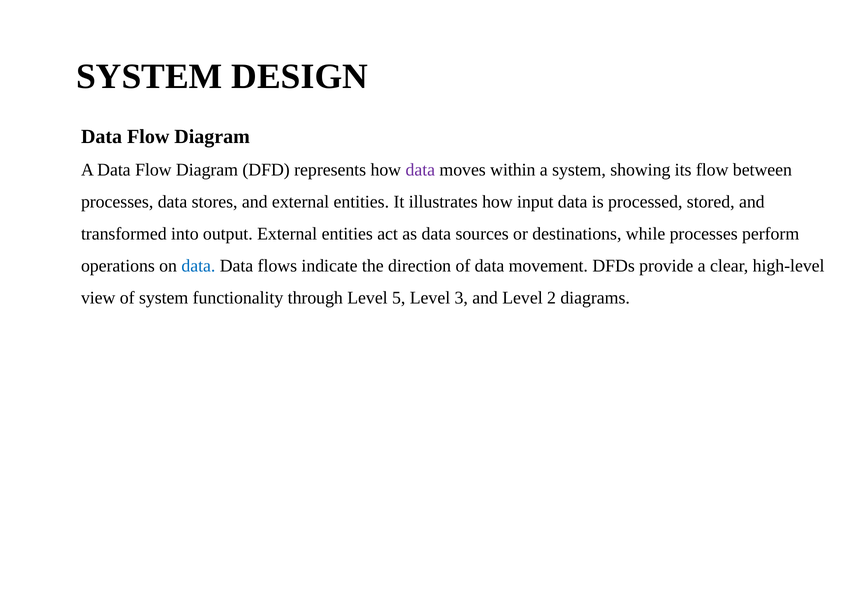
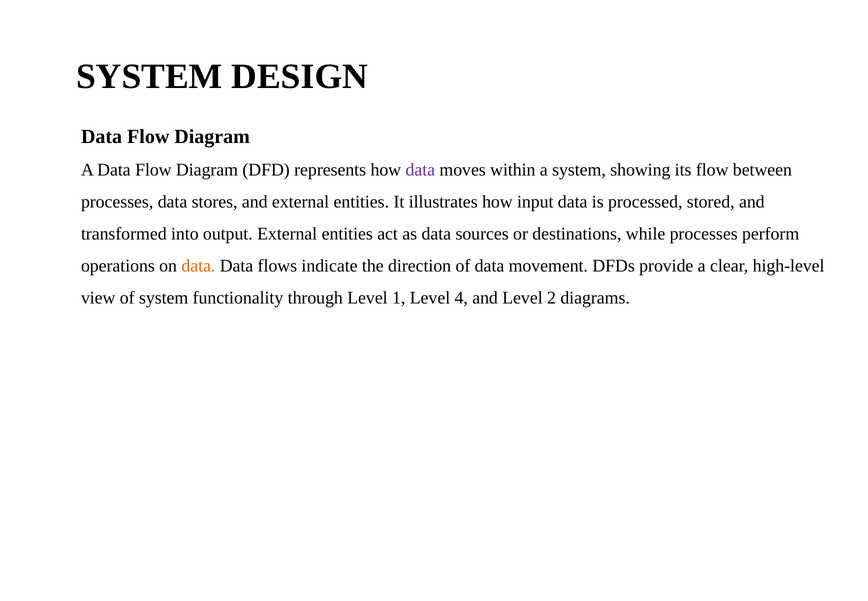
data at (198, 266) colour: blue -> orange
5: 5 -> 1
3: 3 -> 4
